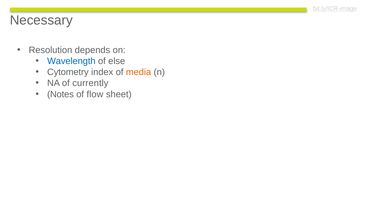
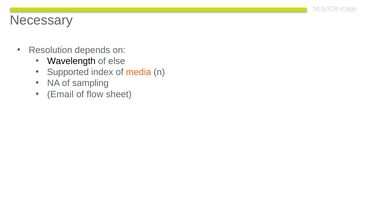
Wavelength colour: blue -> black
Cytometry: Cytometry -> Supported
currently: currently -> sampling
Notes: Notes -> Email
